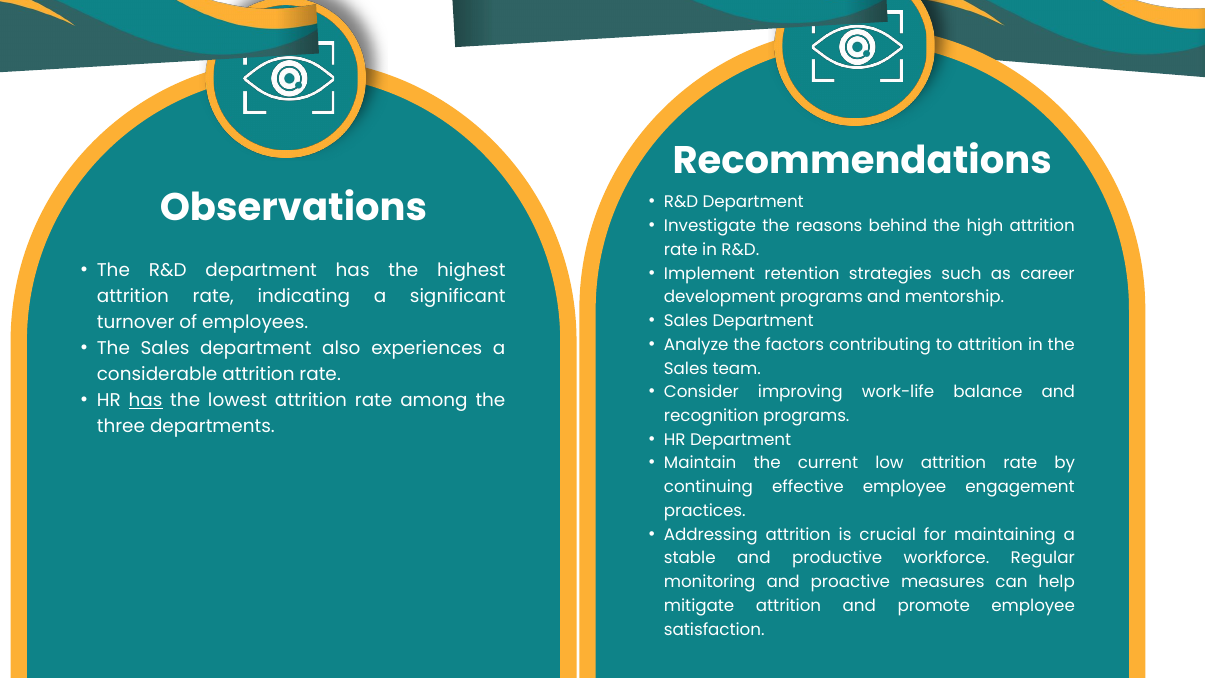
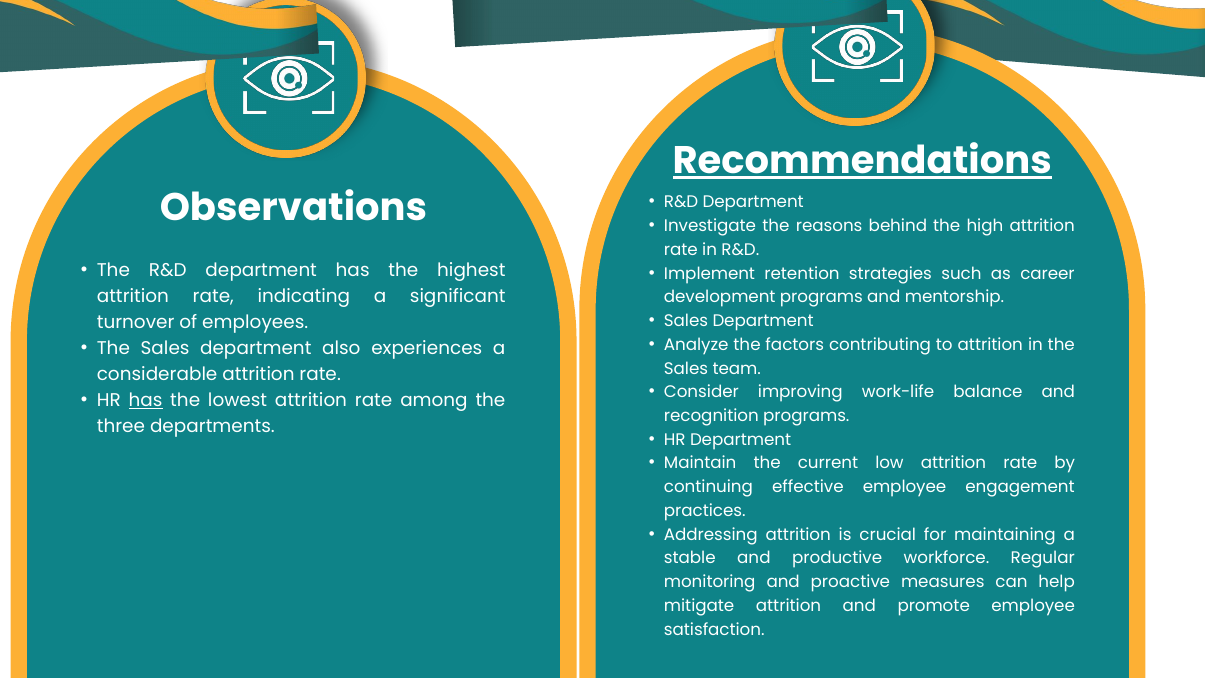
Recommendations underline: none -> present
